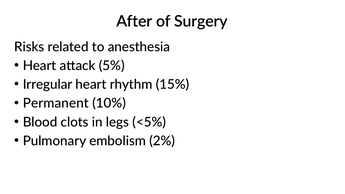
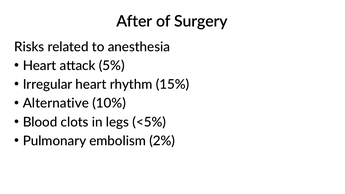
Permanent: Permanent -> Alternative
